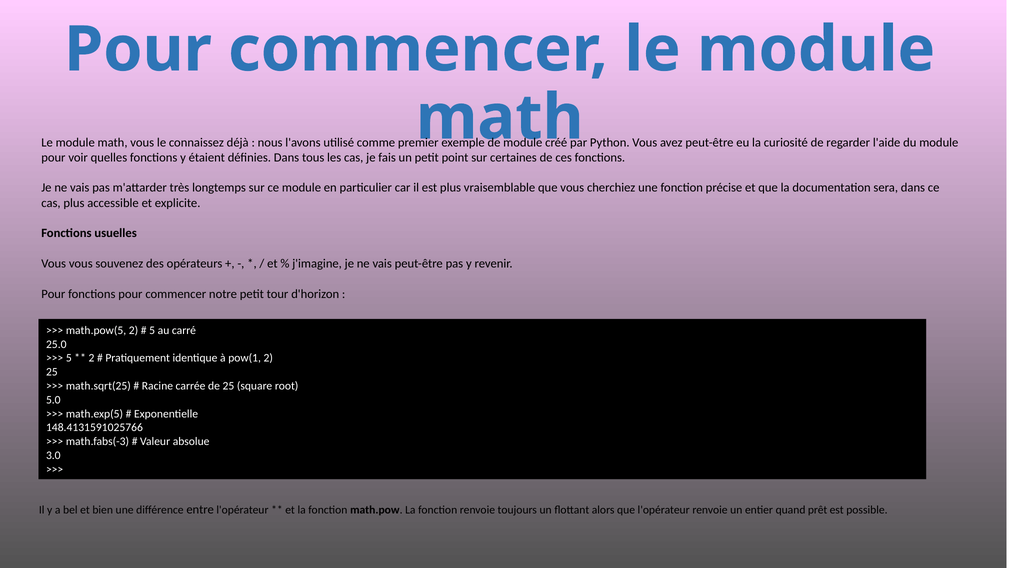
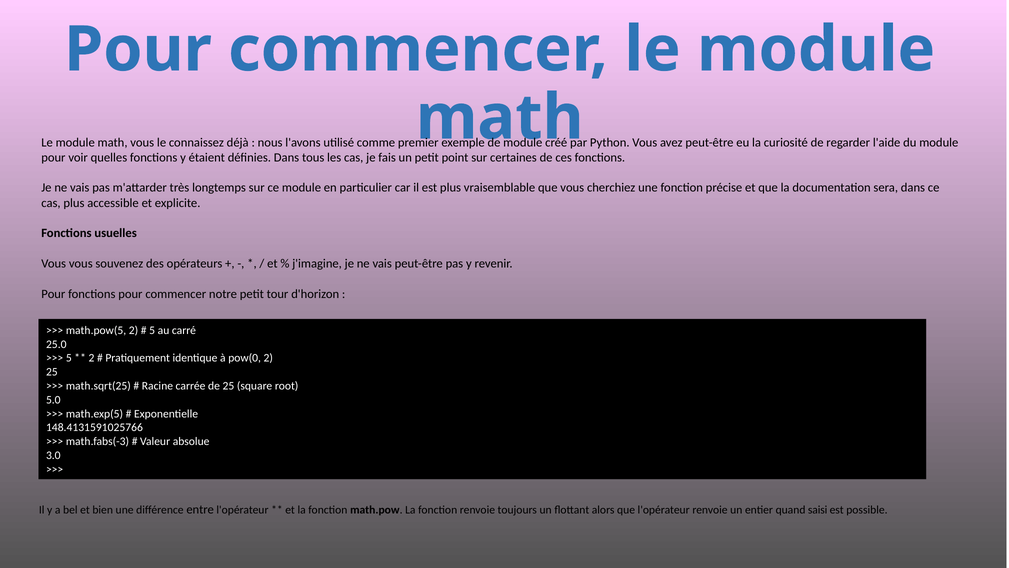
pow(1: pow(1 -> pow(0
prêt: prêt -> saisi
